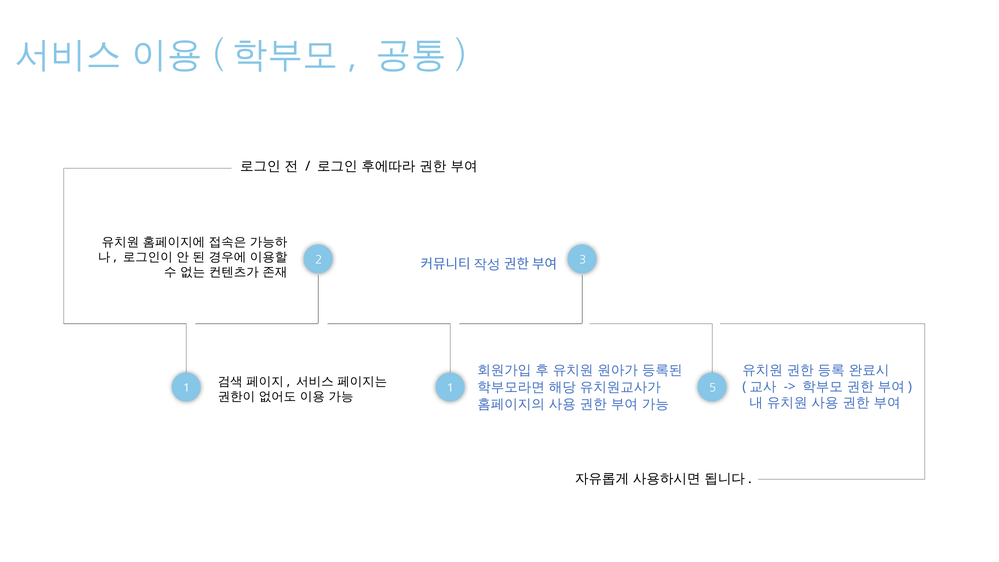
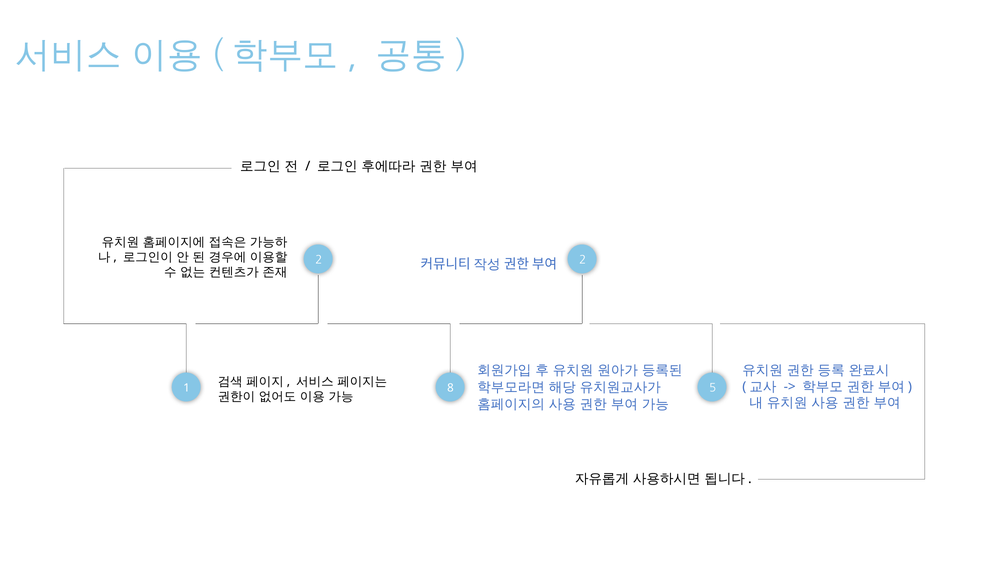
2 3: 3 -> 2
1 1: 1 -> 8
